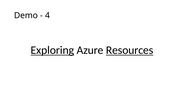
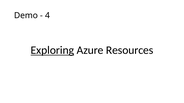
Resources underline: present -> none
